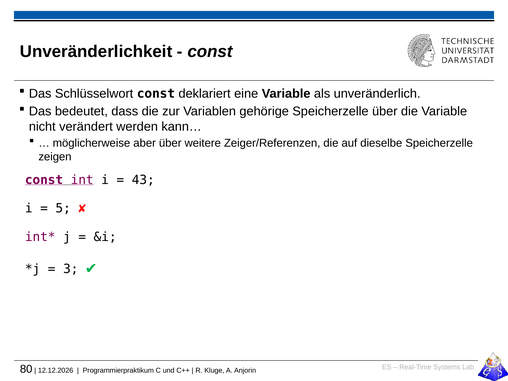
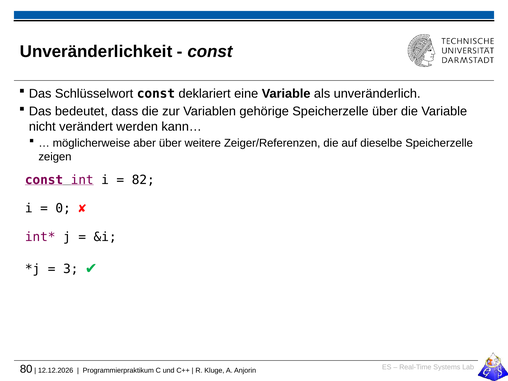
43: 43 -> 82
5: 5 -> 0
